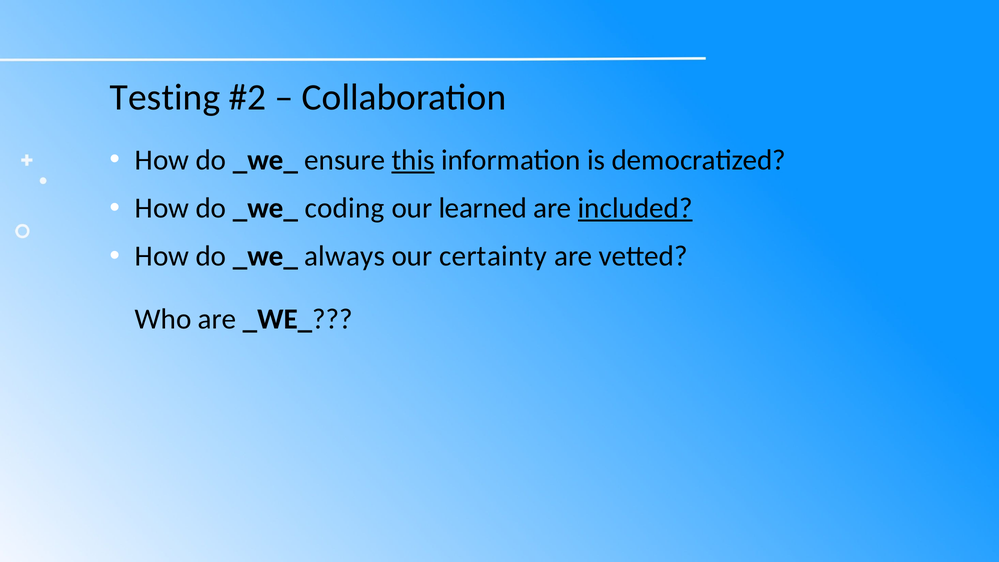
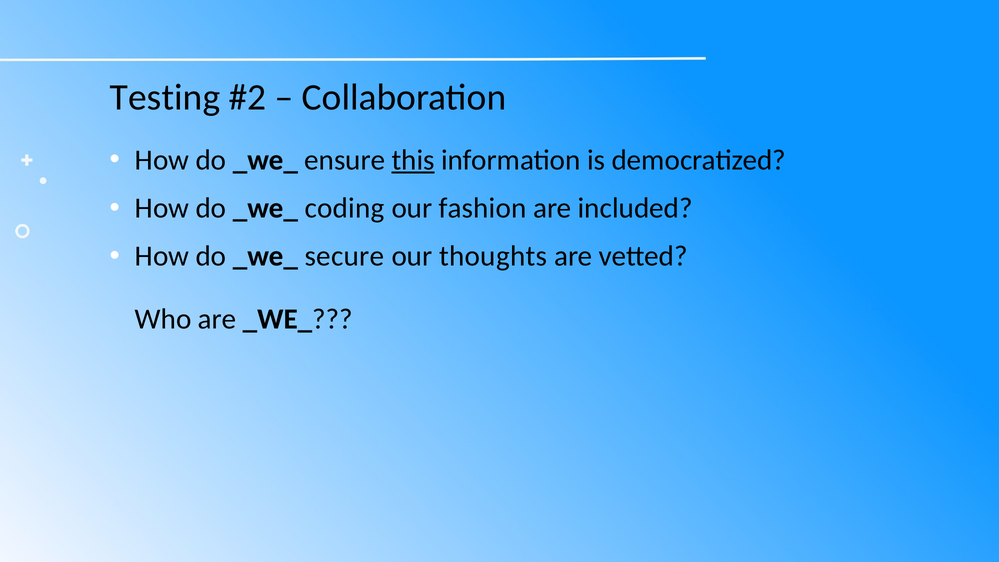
learned: learned -> fashion
included underline: present -> none
always: always -> secure
certainty: certainty -> thoughts
